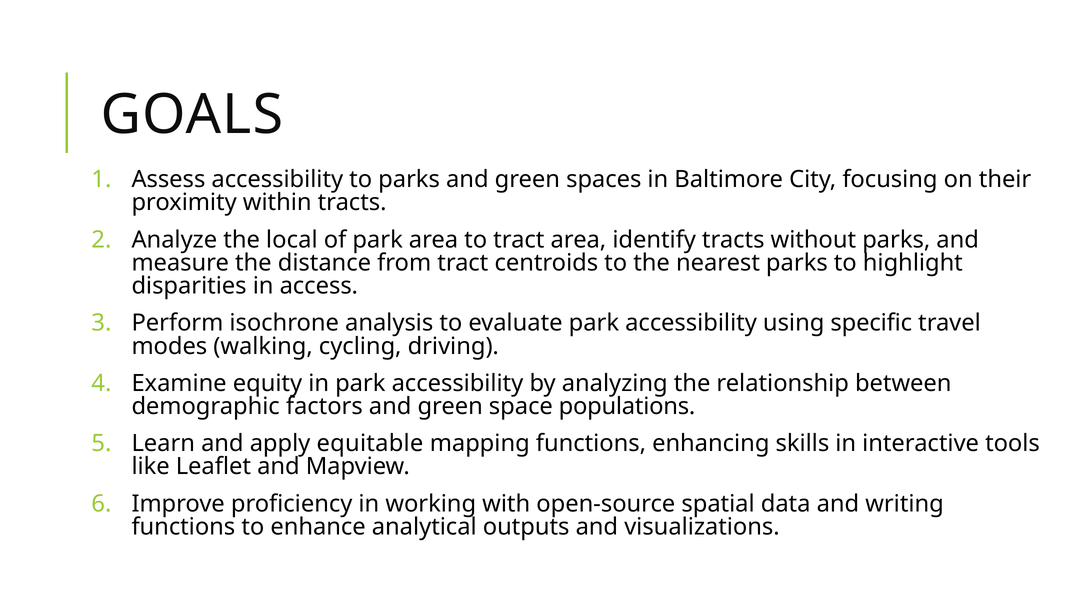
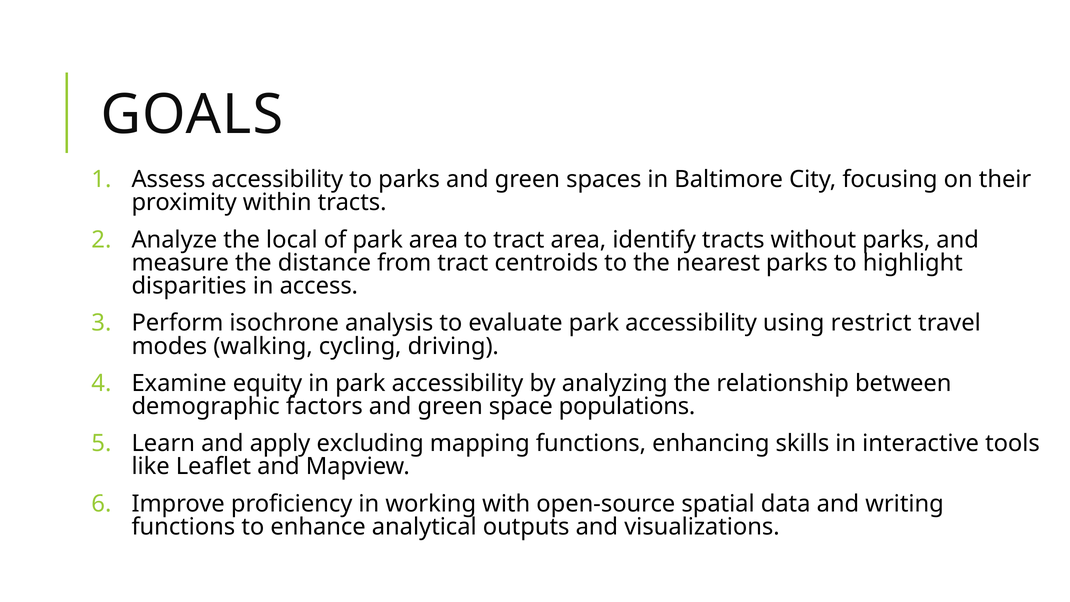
specific: specific -> restrict
equitable: equitable -> excluding
